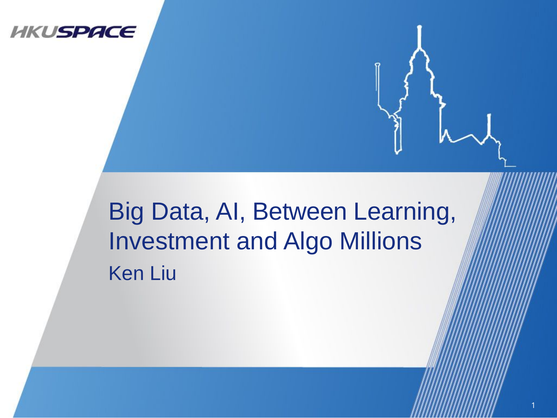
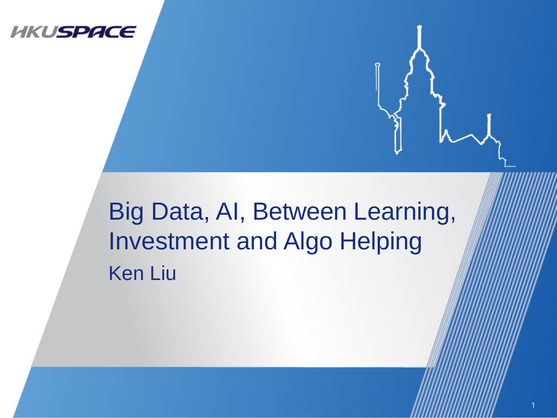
Millions: Millions -> Helping
